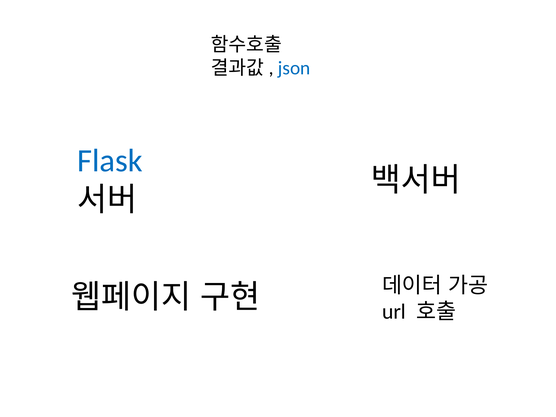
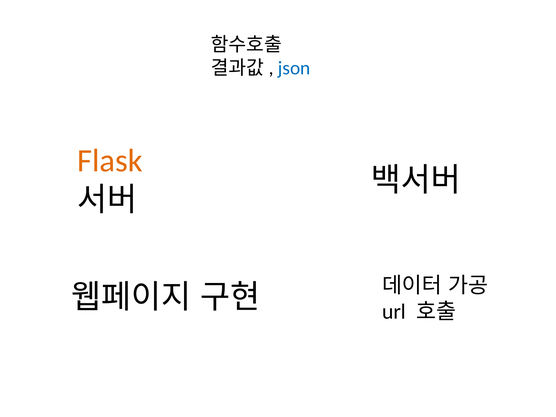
Flask colour: blue -> orange
